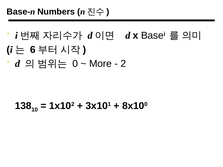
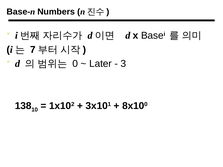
6: 6 -> 7
More: More -> Later
2: 2 -> 3
